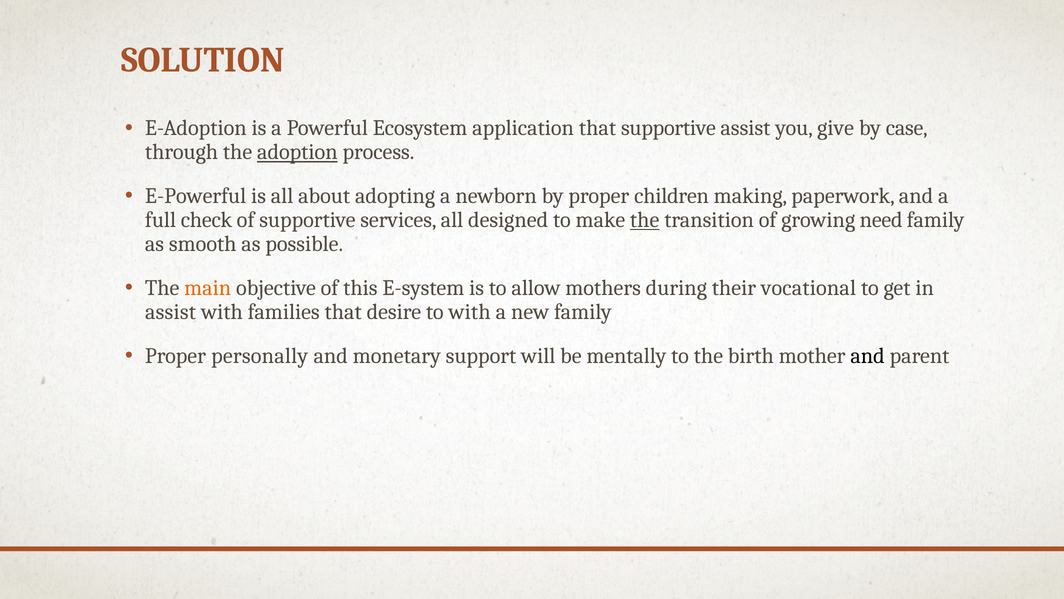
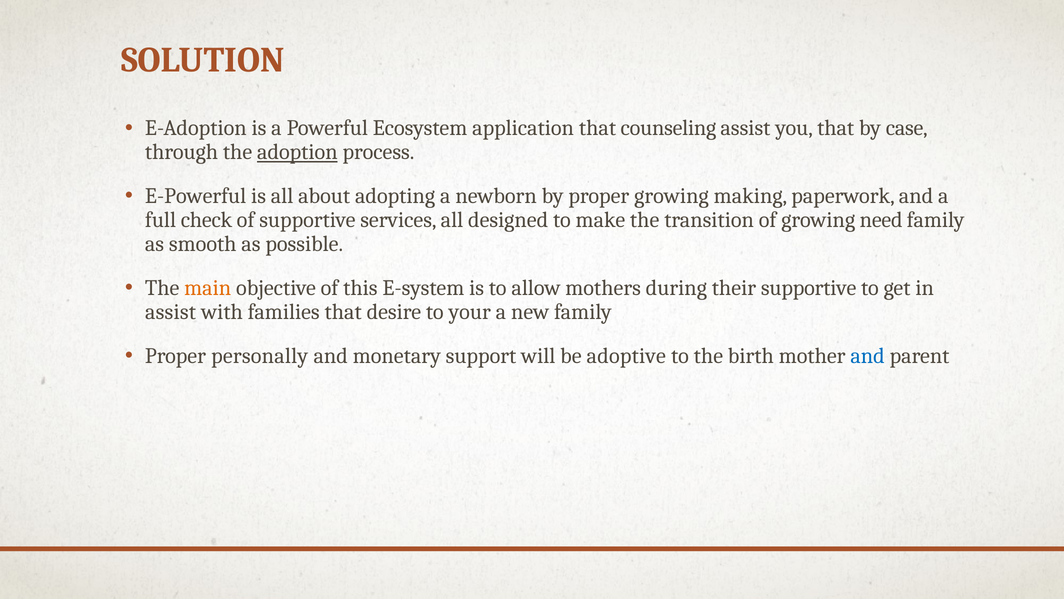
that supportive: supportive -> counseling
you give: give -> that
proper children: children -> growing
the at (645, 220) underline: present -> none
their vocational: vocational -> supportive
to with: with -> your
mentally: mentally -> adoptive
and at (868, 355) colour: black -> blue
